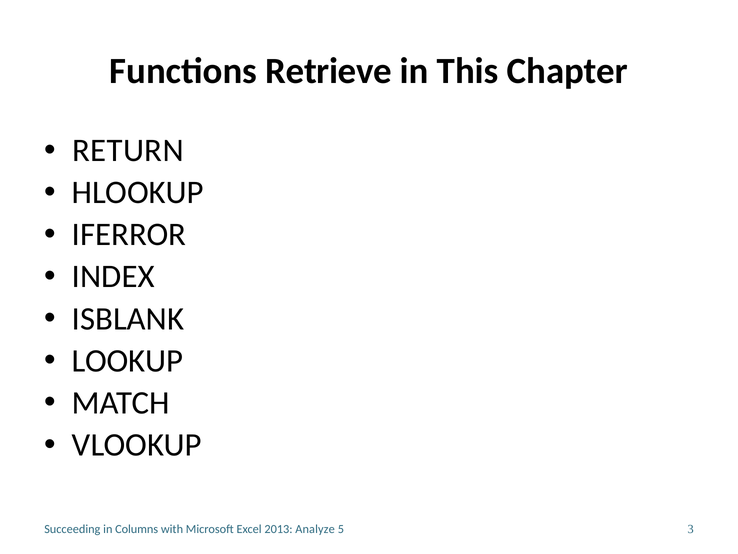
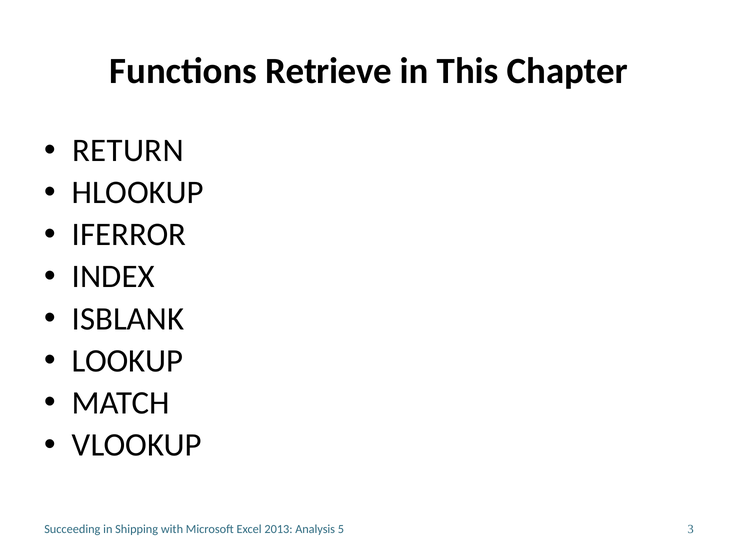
Columns: Columns -> Shipping
Analyze: Analyze -> Analysis
